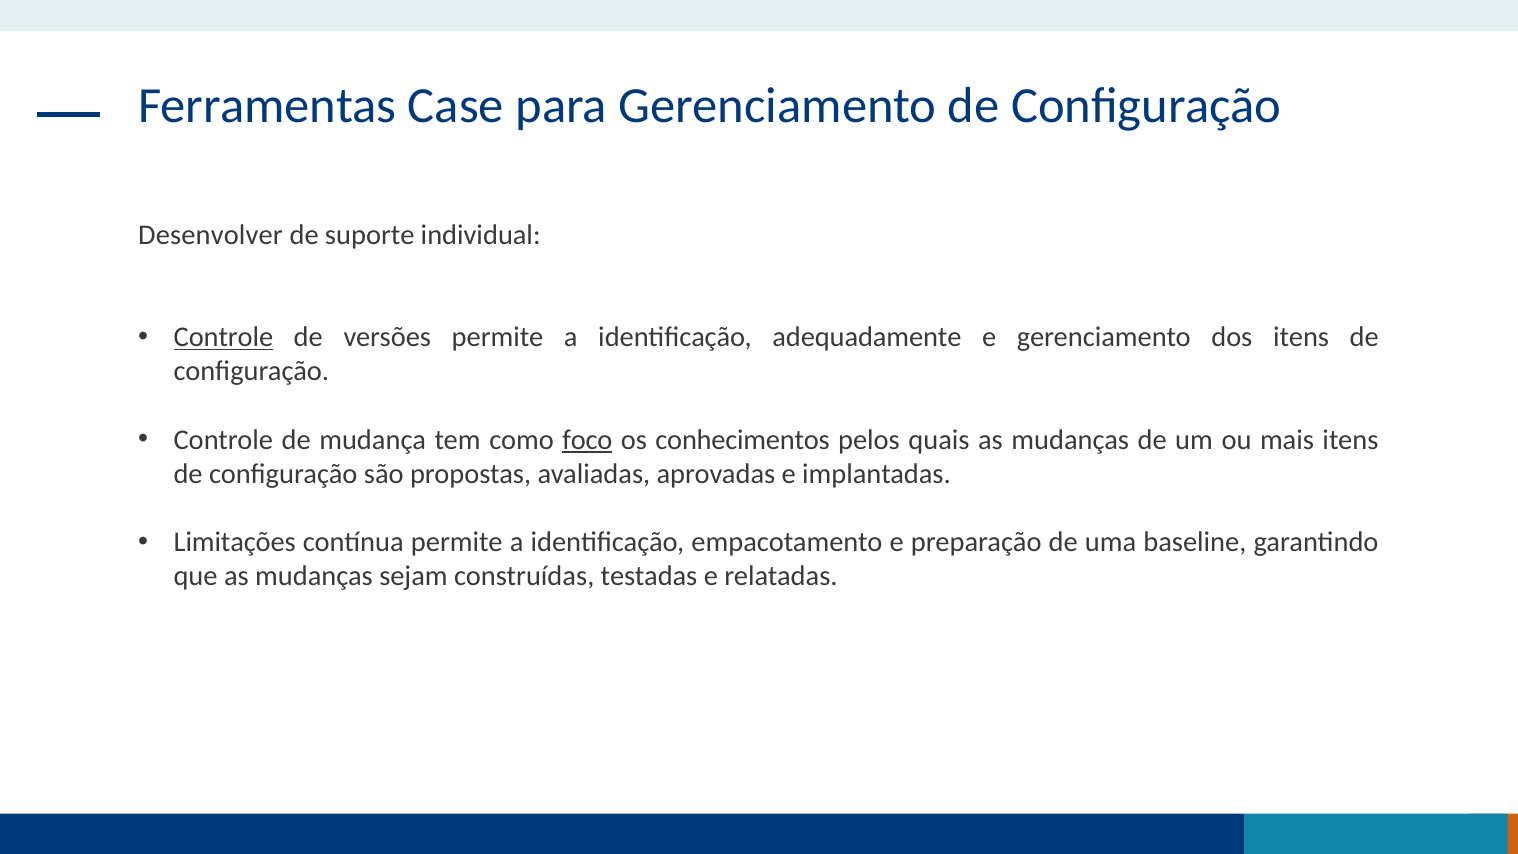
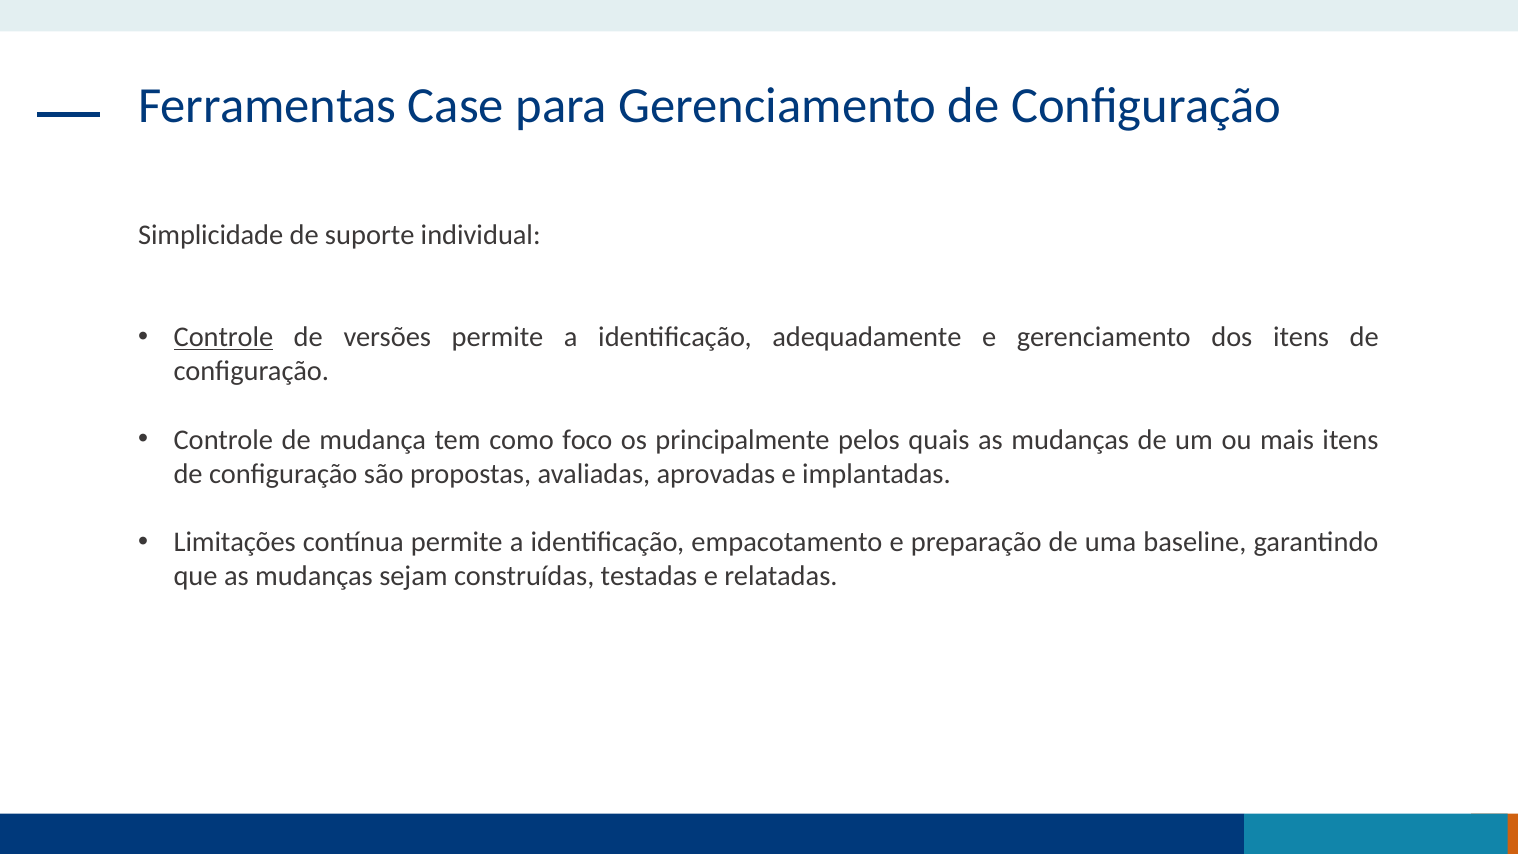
Desenvolver: Desenvolver -> Simplicidade
foco underline: present -> none
conhecimentos: conhecimentos -> principalmente
